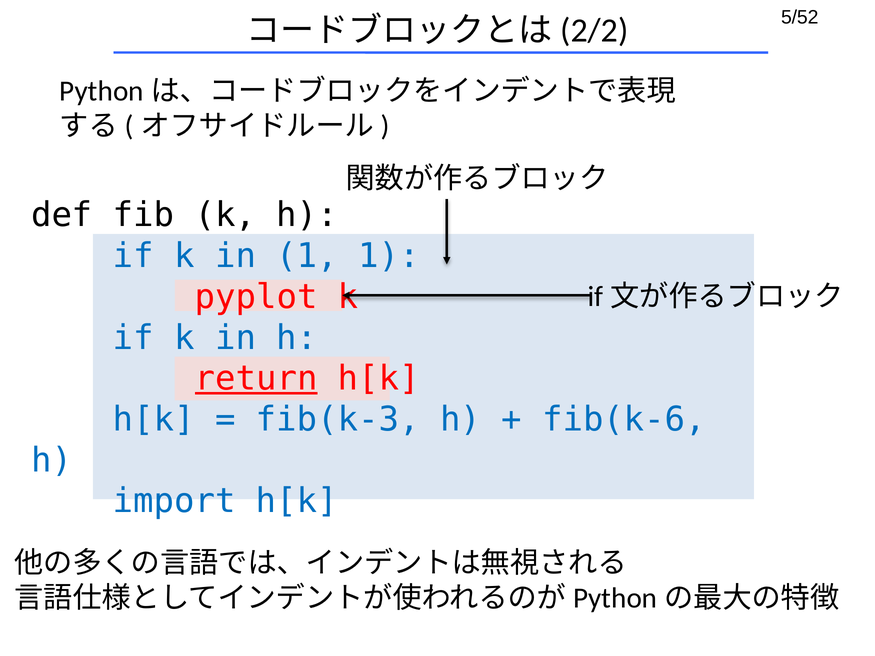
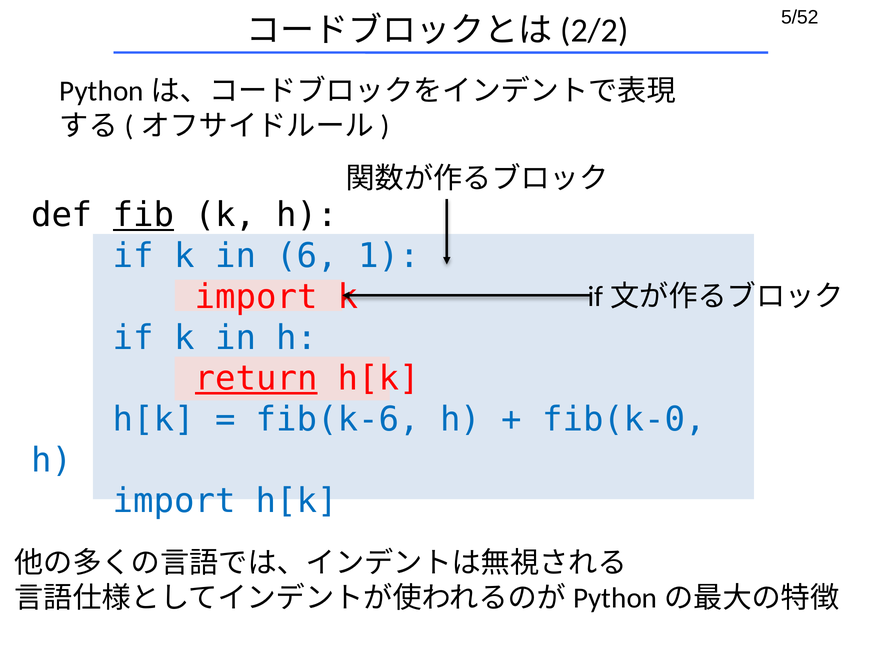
fib underline: none -> present
in 1: 1 -> 6
pyplot at (256, 297): pyplot -> import
fib(k-3: fib(k-3 -> fib(k-6
fib(k-6: fib(k-6 -> fib(k-0
